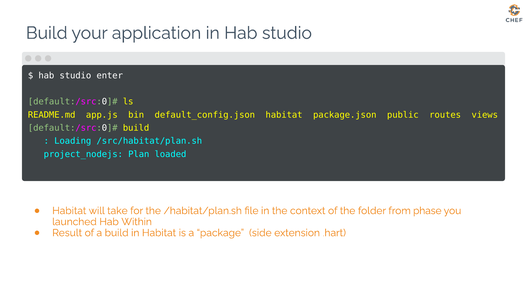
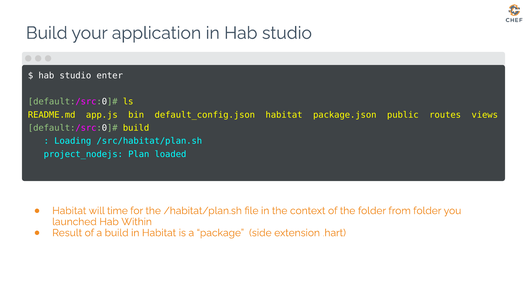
take: take -> time
from phase: phase -> folder
